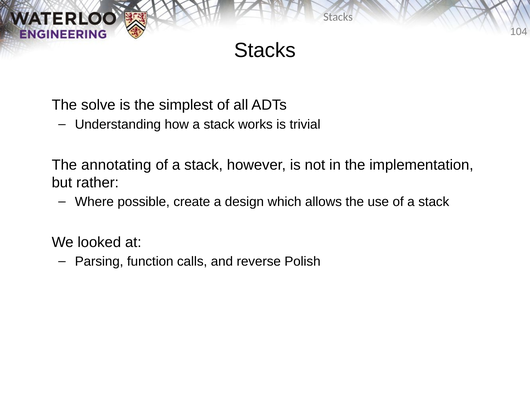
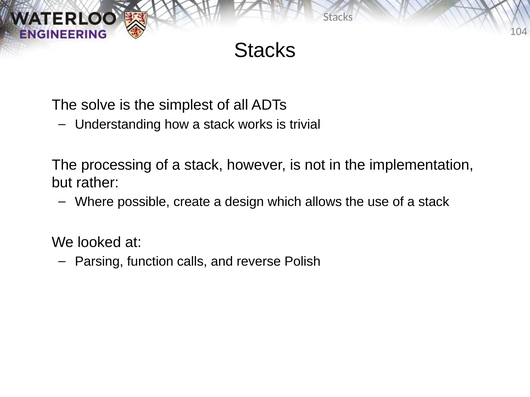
annotating: annotating -> processing
